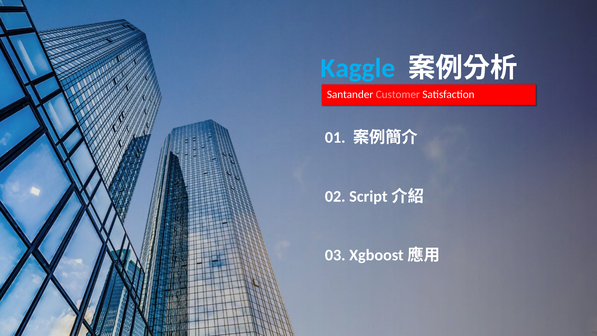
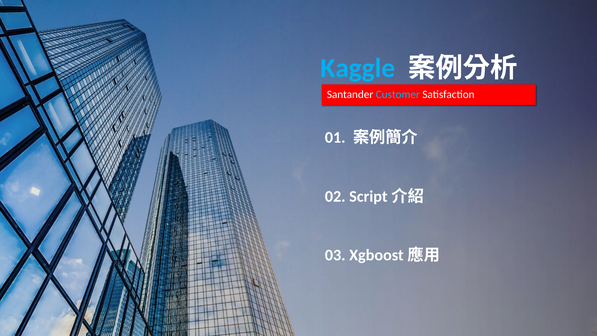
Customer colour: pink -> light blue
